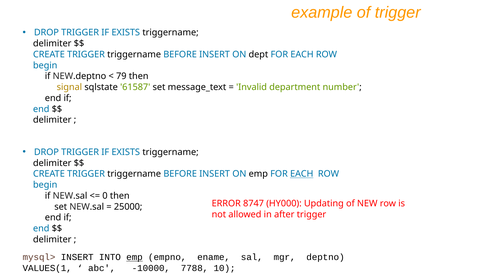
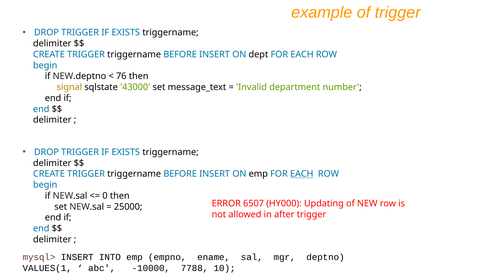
79: 79 -> 76
61587: 61587 -> 43000
8747: 8747 -> 6507
emp at (135, 257) underline: present -> none
